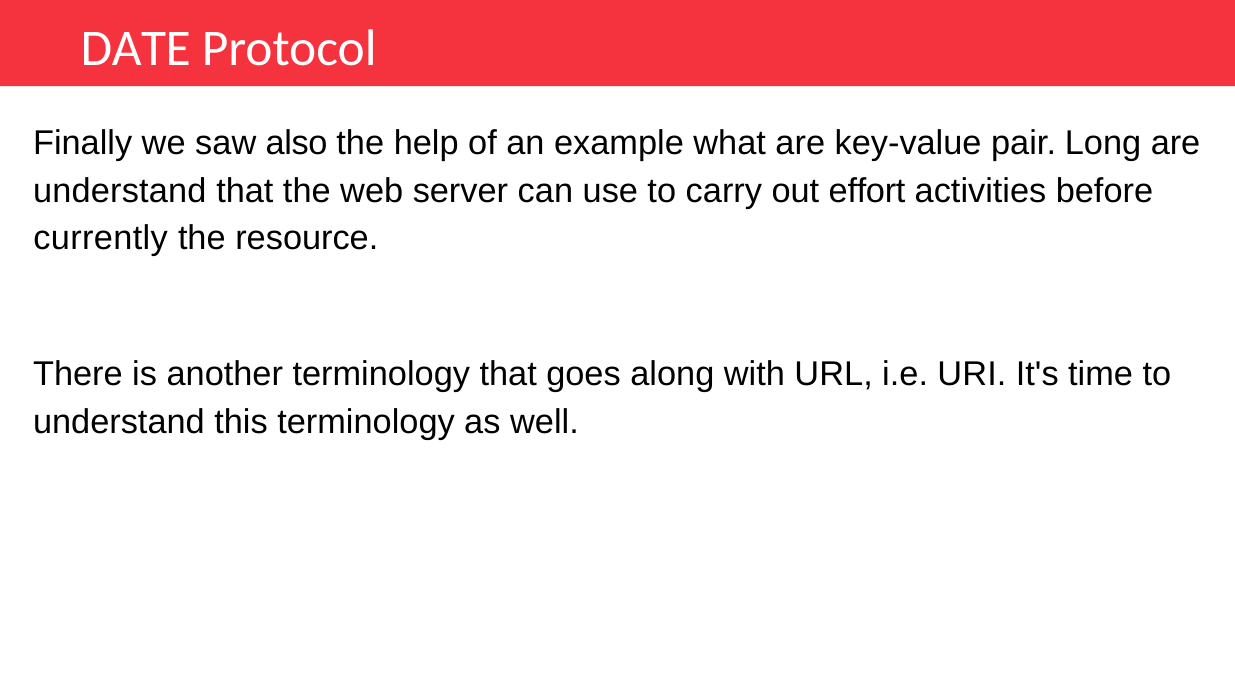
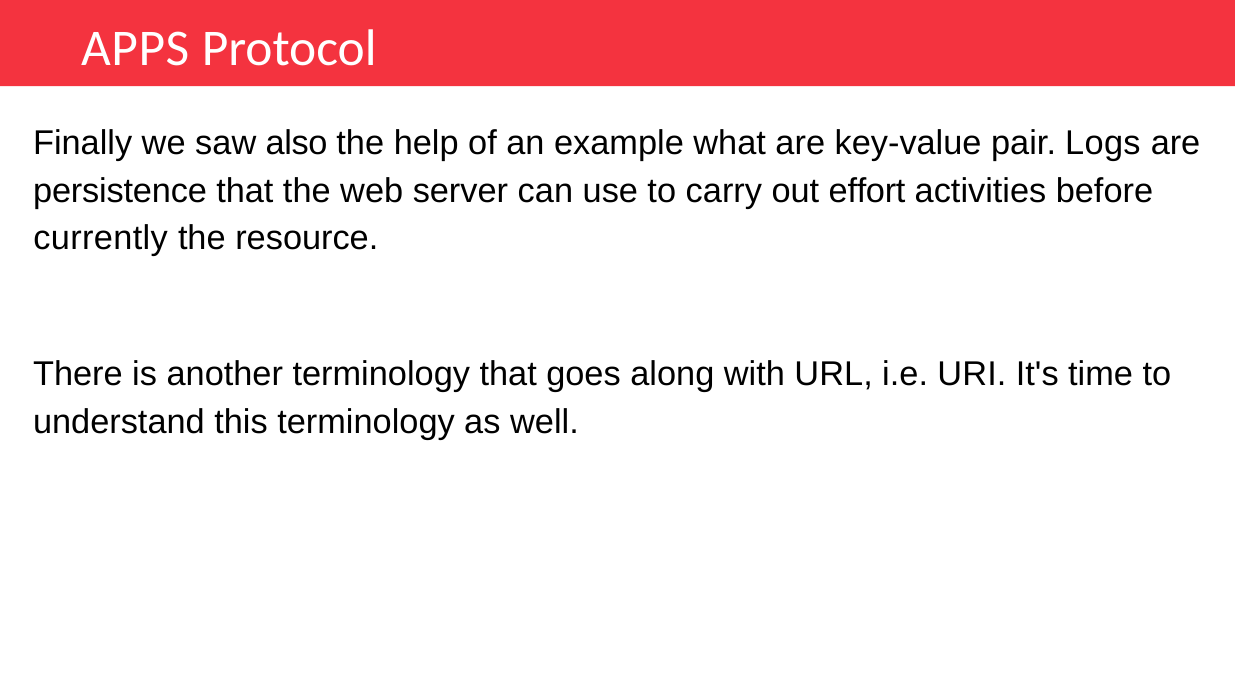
DATE: DATE -> APPS
Long: Long -> Logs
understand at (120, 191): understand -> persistence
